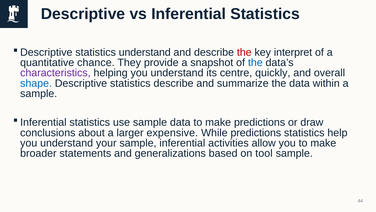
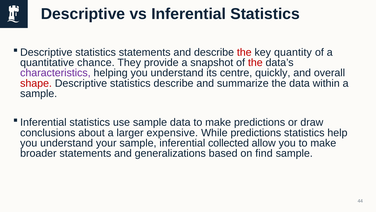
statistics understand: understand -> statements
interpret: interpret -> quantity
the at (255, 63) colour: blue -> red
shape colour: blue -> red
activities: activities -> collected
tool: tool -> find
